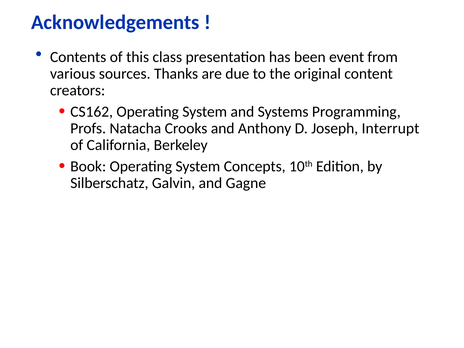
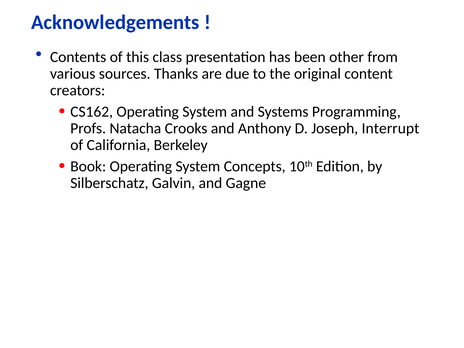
event: event -> other
